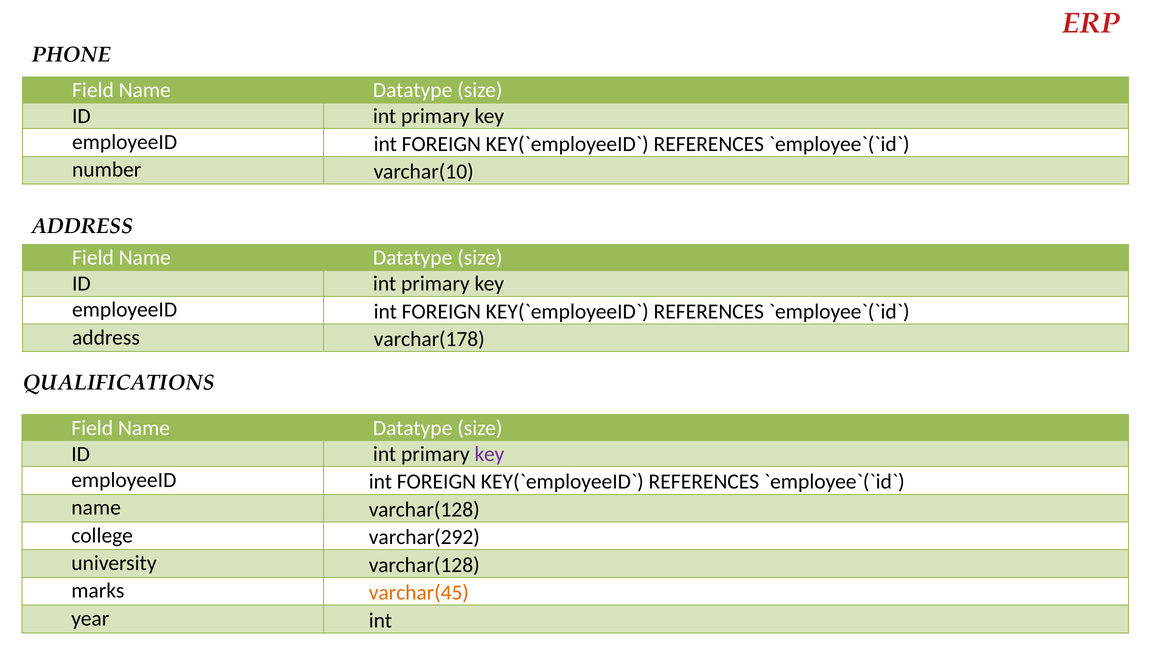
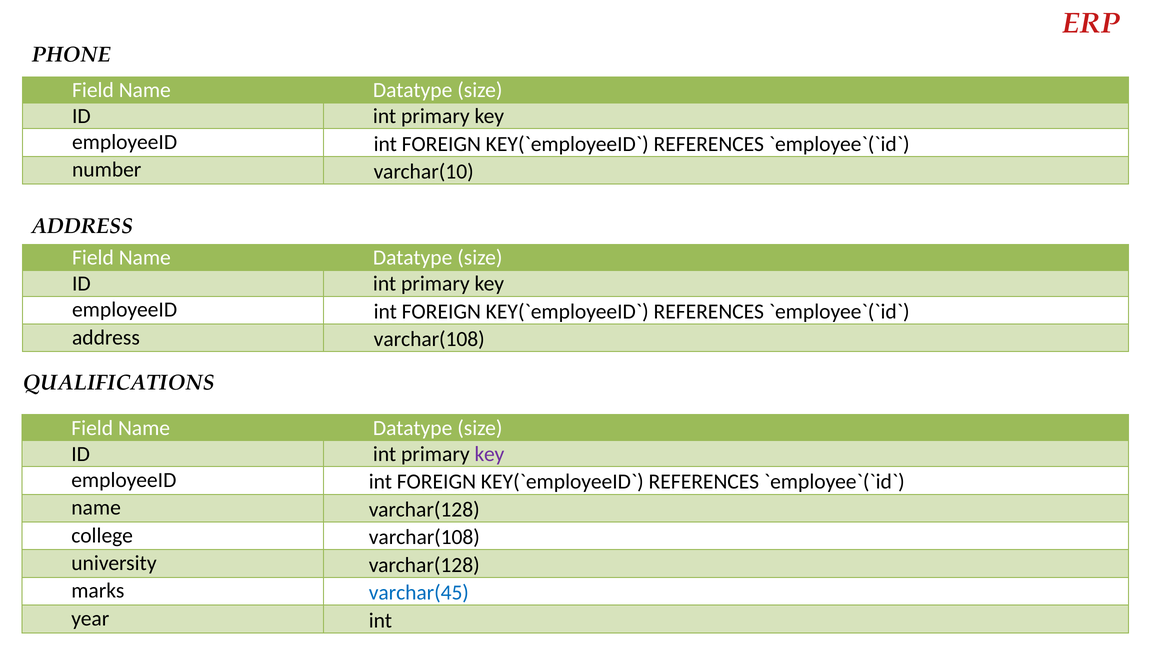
address varchar(178: varchar(178 -> varchar(108
college varchar(292: varchar(292 -> varchar(108
varchar(45 colour: orange -> blue
